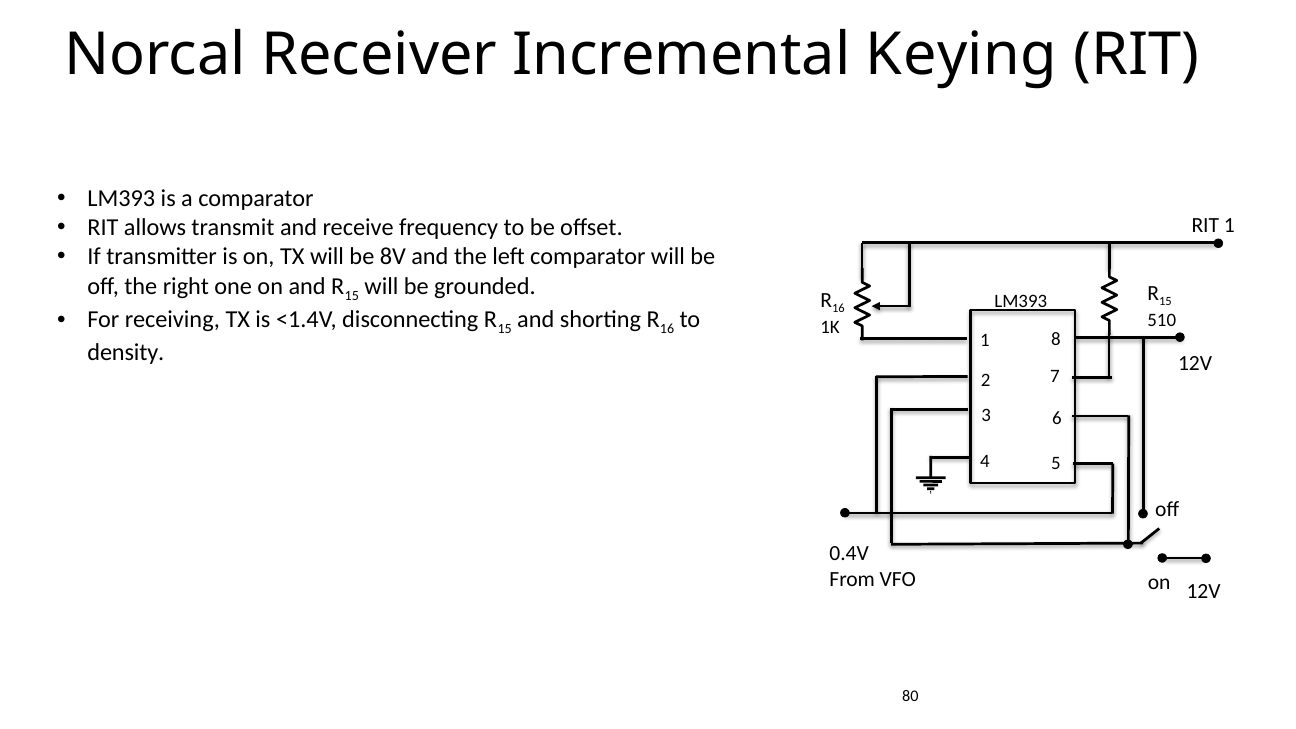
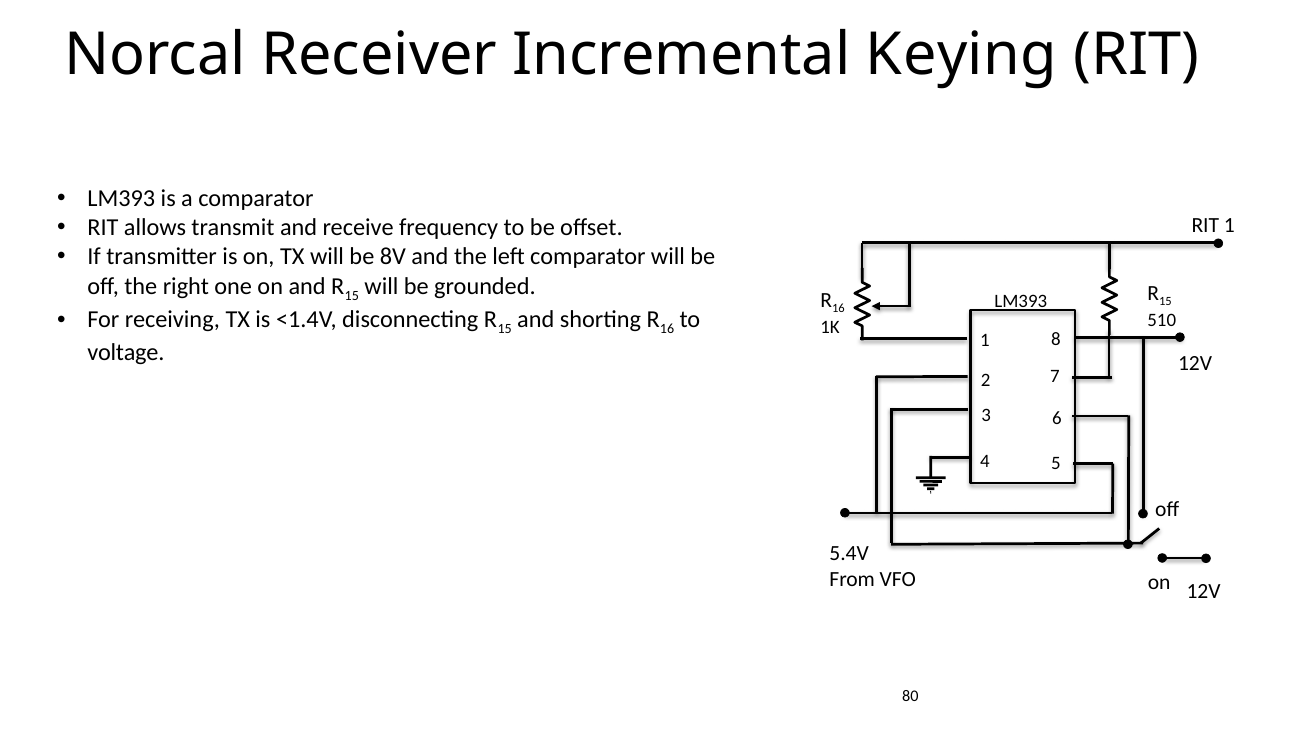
density: density -> voltage
0.4V: 0.4V -> 5.4V
